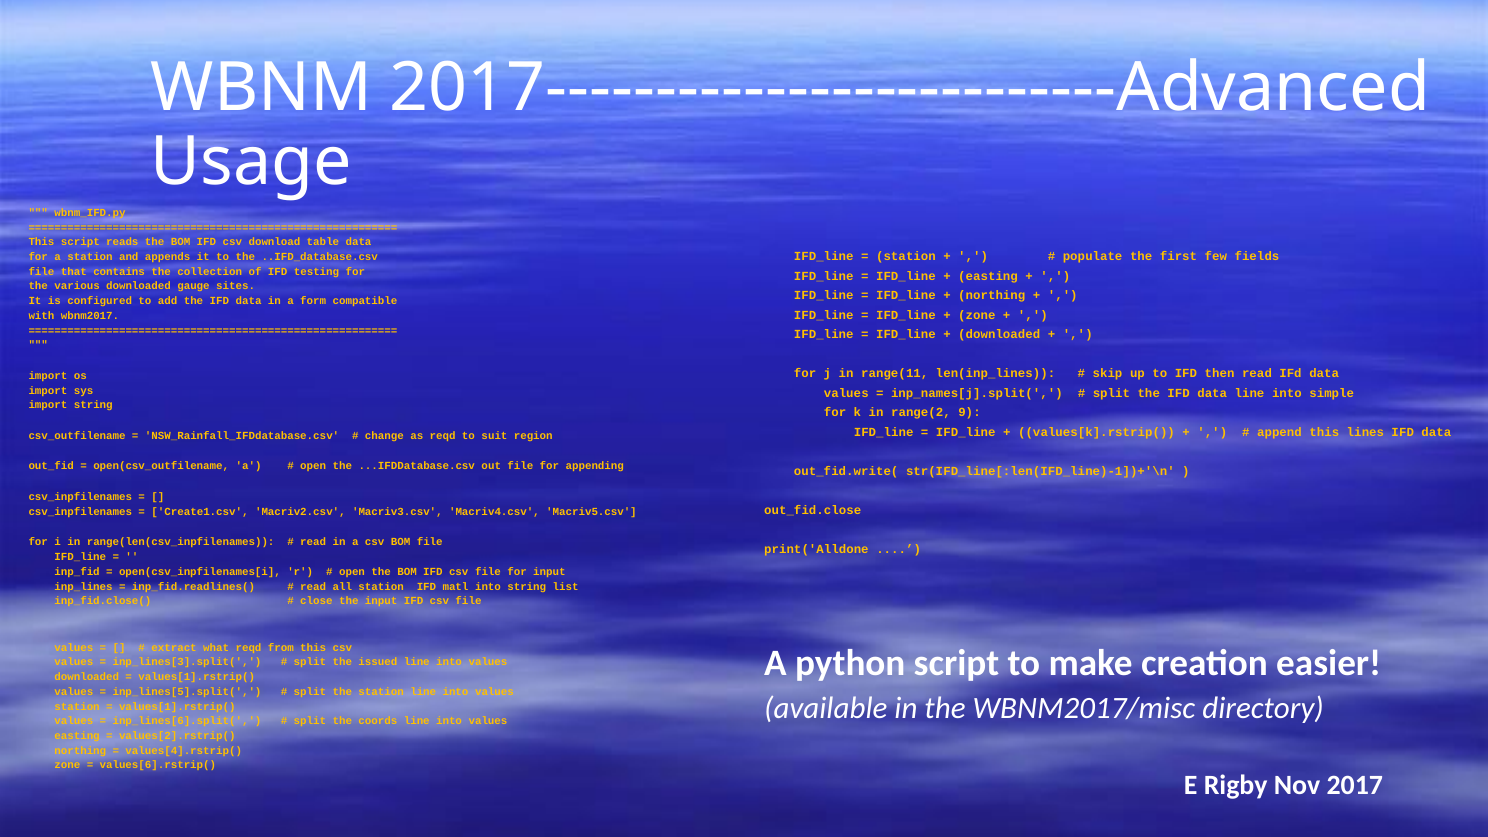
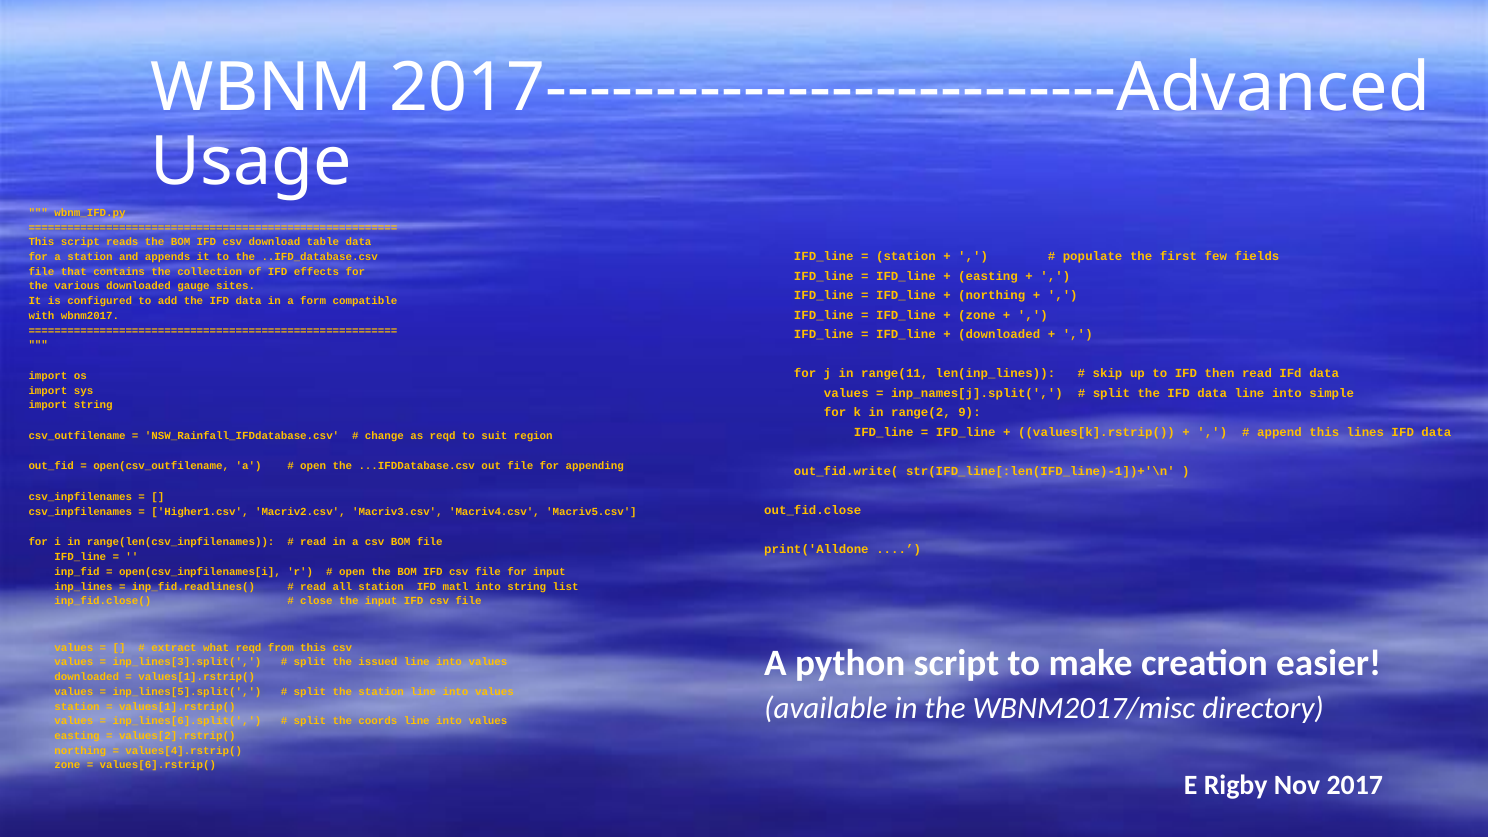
testing: testing -> effects
Create1.csv: Create1.csv -> Higher1.csv
